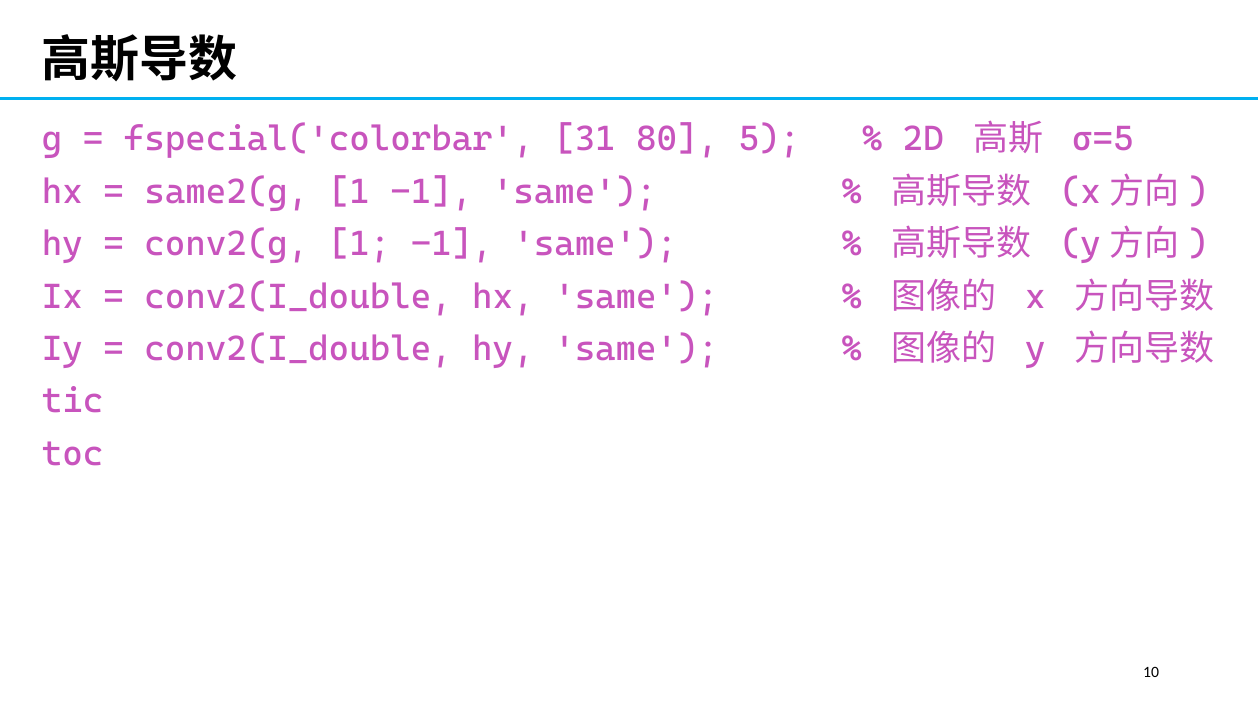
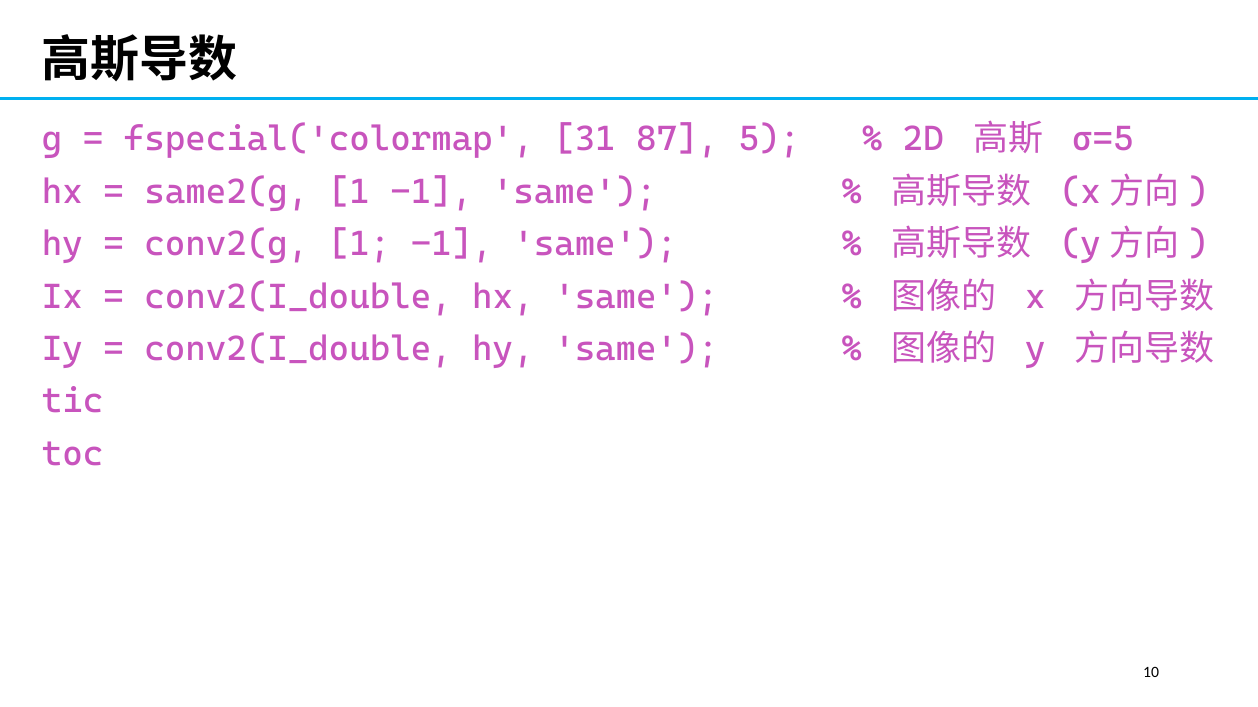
fspecial('colorbar: fspecial('colorbar -> fspecial('colormap
80: 80 -> 87
